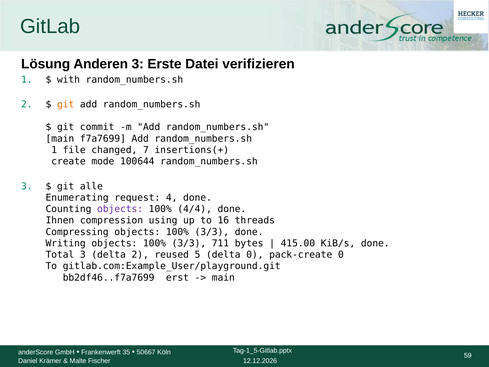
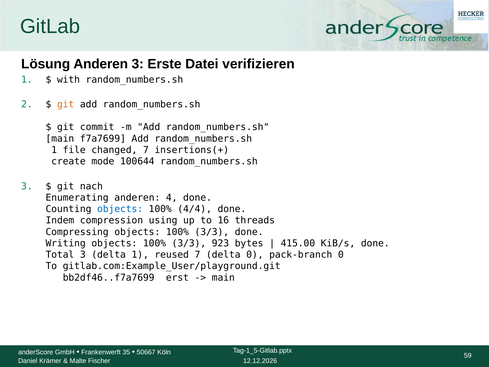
alle: alle -> nach
Enumerating request: request -> anderen
objects at (120, 209) colour: purple -> blue
Ihnen: Ihnen -> Indem
711: 711 -> 923
delta 2: 2 -> 1
reused 5: 5 -> 7
pack-create: pack-create -> pack-branch
